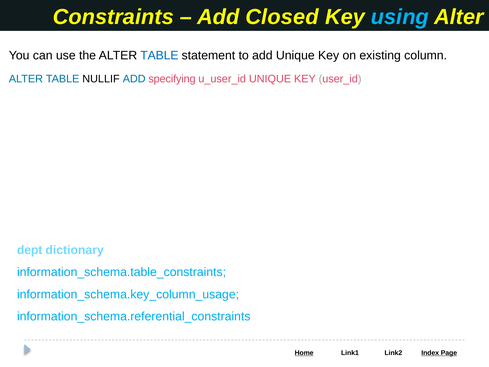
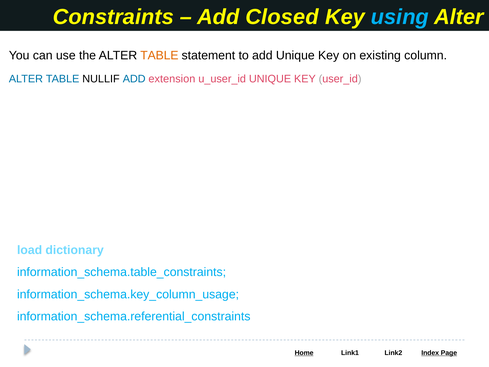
TABLE at (159, 55) colour: blue -> orange
specifying: specifying -> extension
dept: dept -> load
